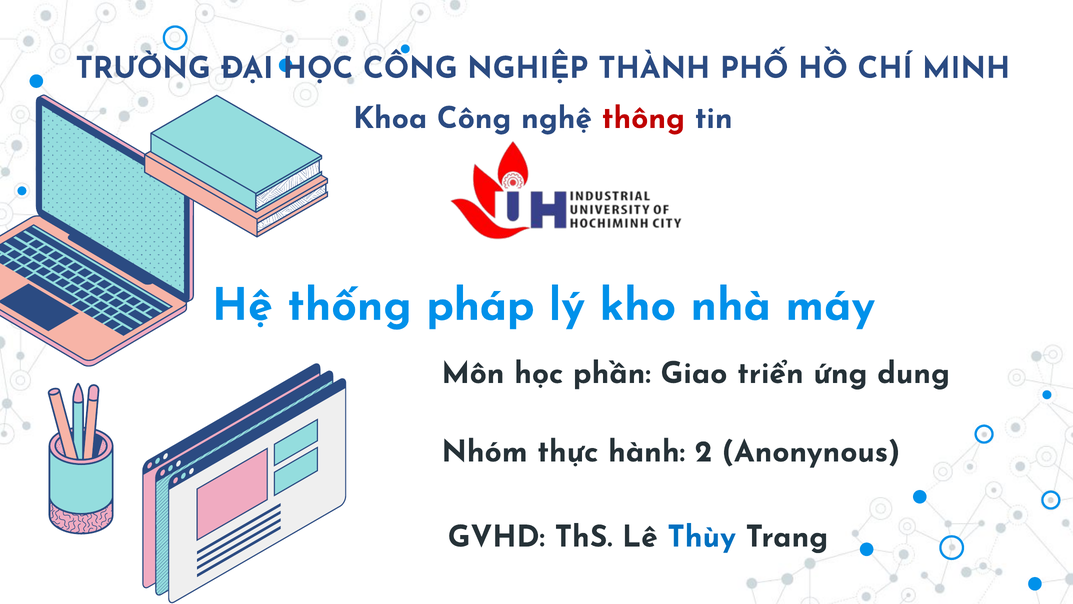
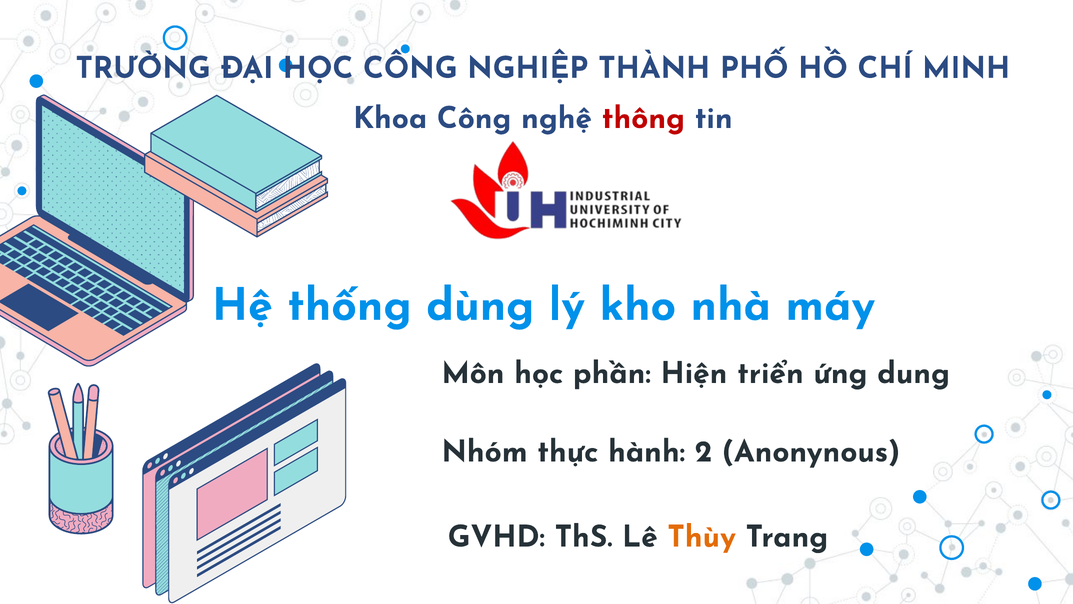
pháp: pháp -> dùng
Giao: Giao -> Hiện
Thùy colour: blue -> orange
